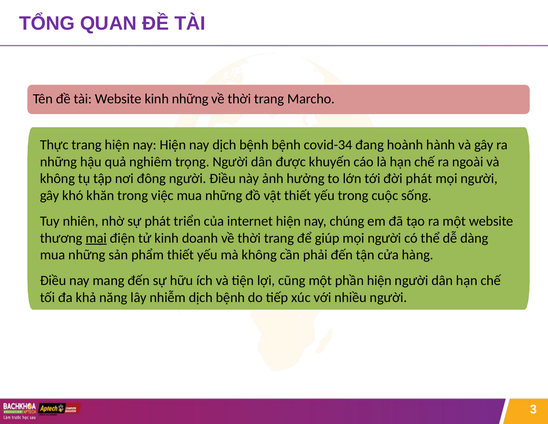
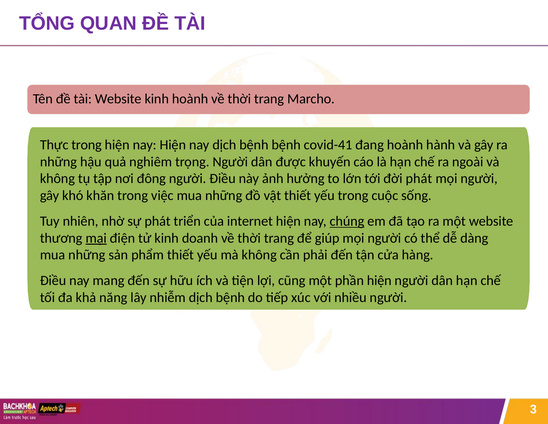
kinh những: những -> hoành
Thực trang: trang -> trong
covid-34: covid-34 -> covid-41
chúng underline: none -> present
